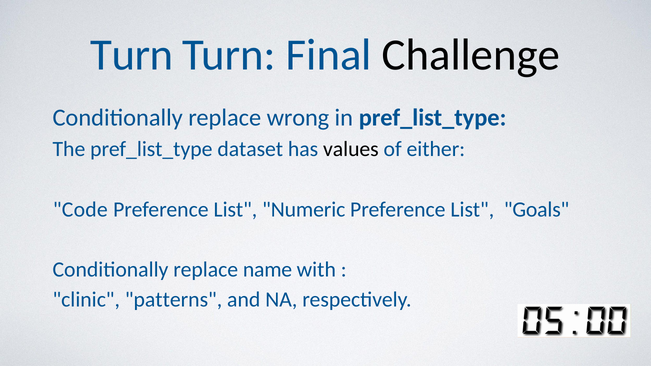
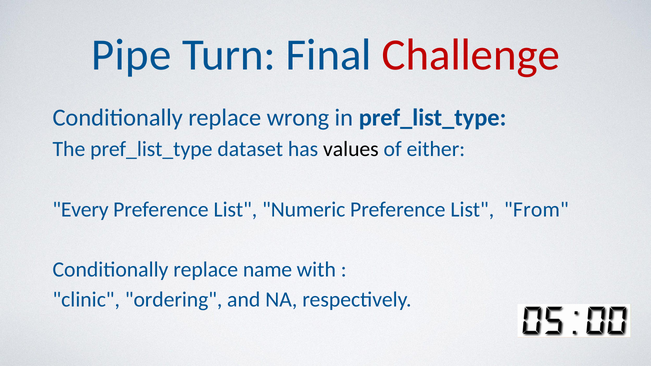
Turn at (132, 55): Turn -> Pipe
Challenge colour: black -> red
Code: Code -> Every
Goals: Goals -> From
patterns: patterns -> ordering
